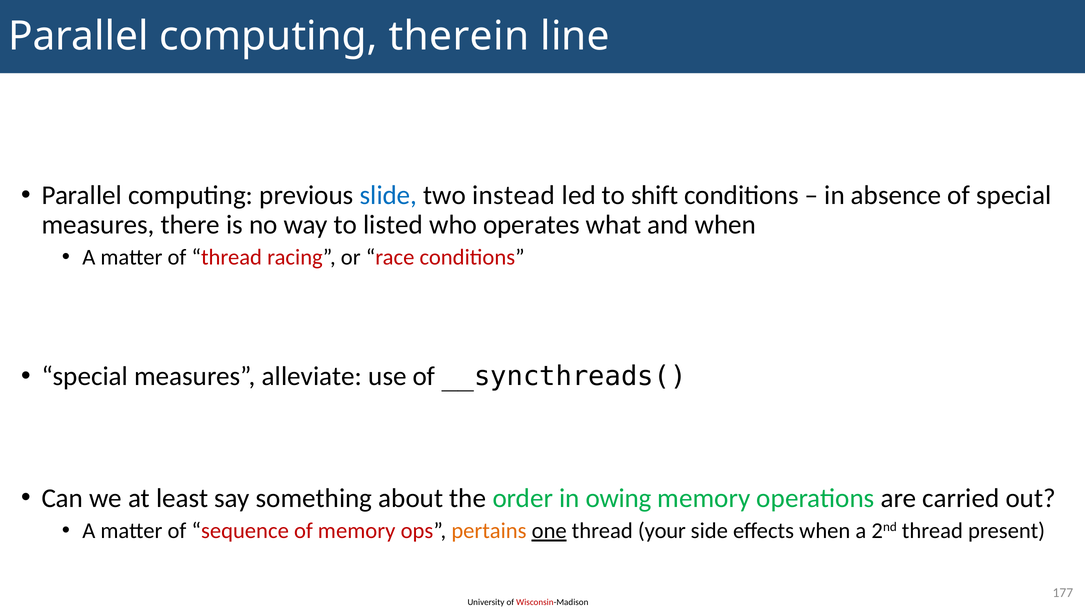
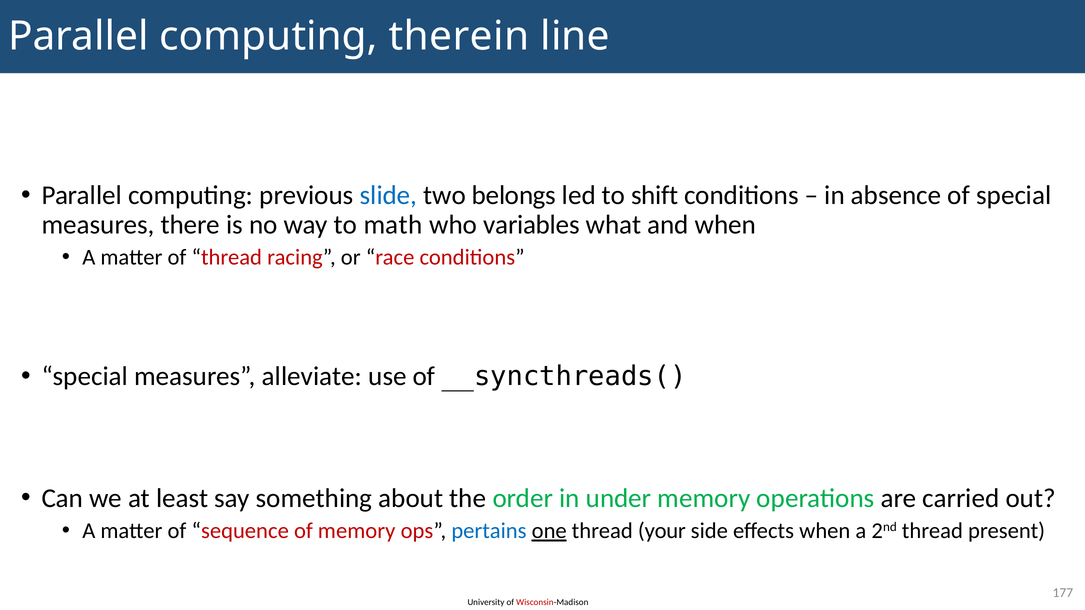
instead: instead -> belongs
listed: listed -> math
operates: operates -> variables
owing: owing -> under
pertains colour: orange -> blue
